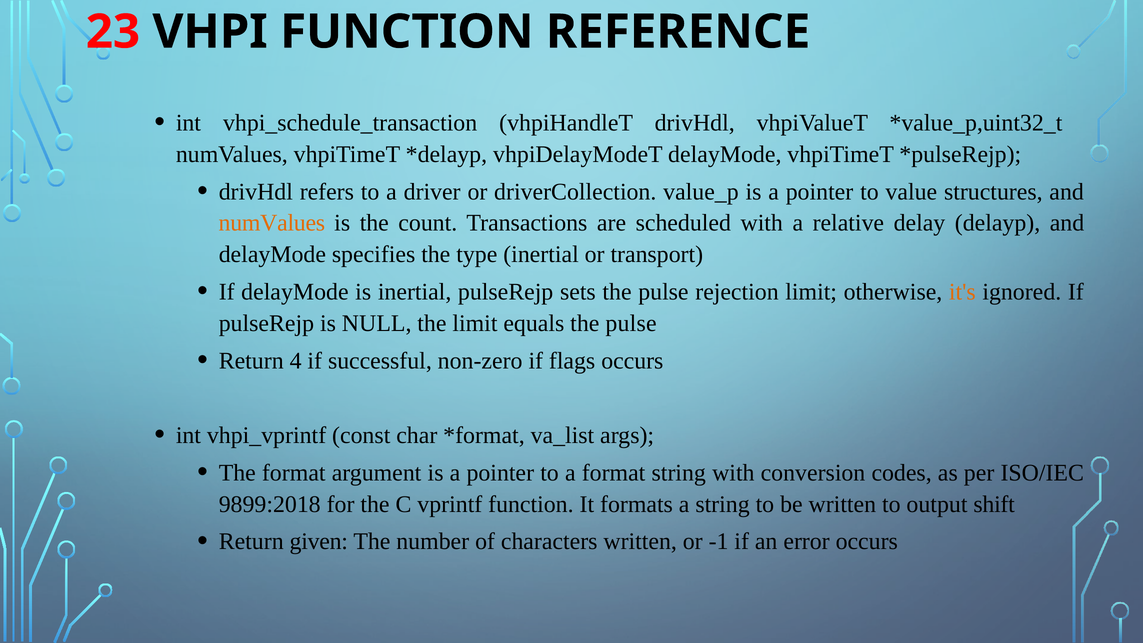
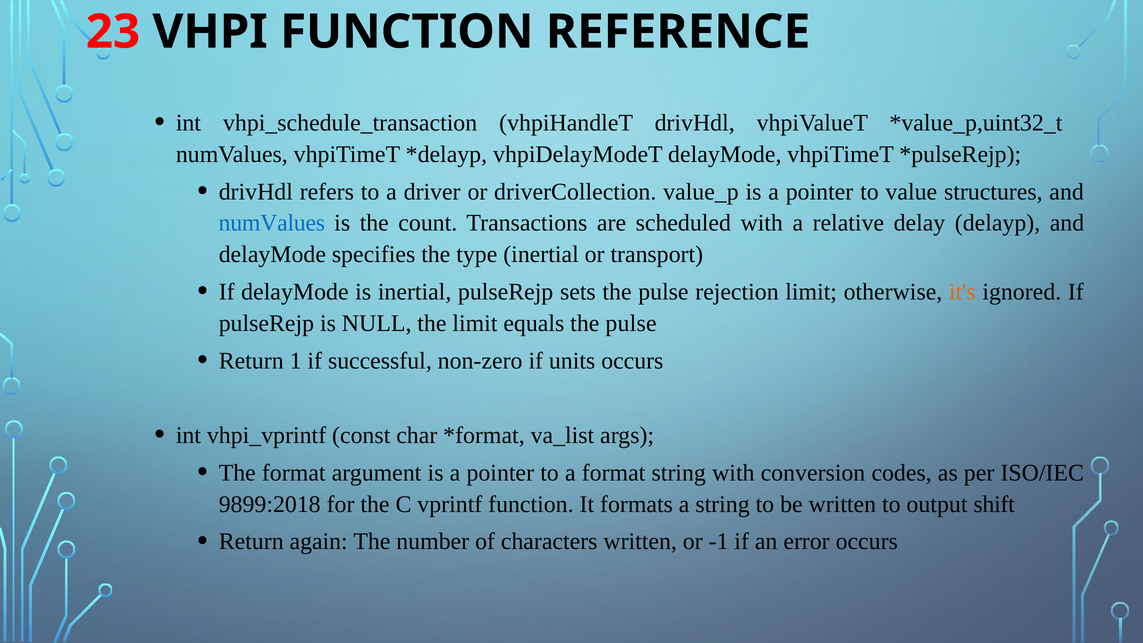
numValues at (272, 223) colour: orange -> blue
4: 4 -> 1
flags: flags -> units
given: given -> again
